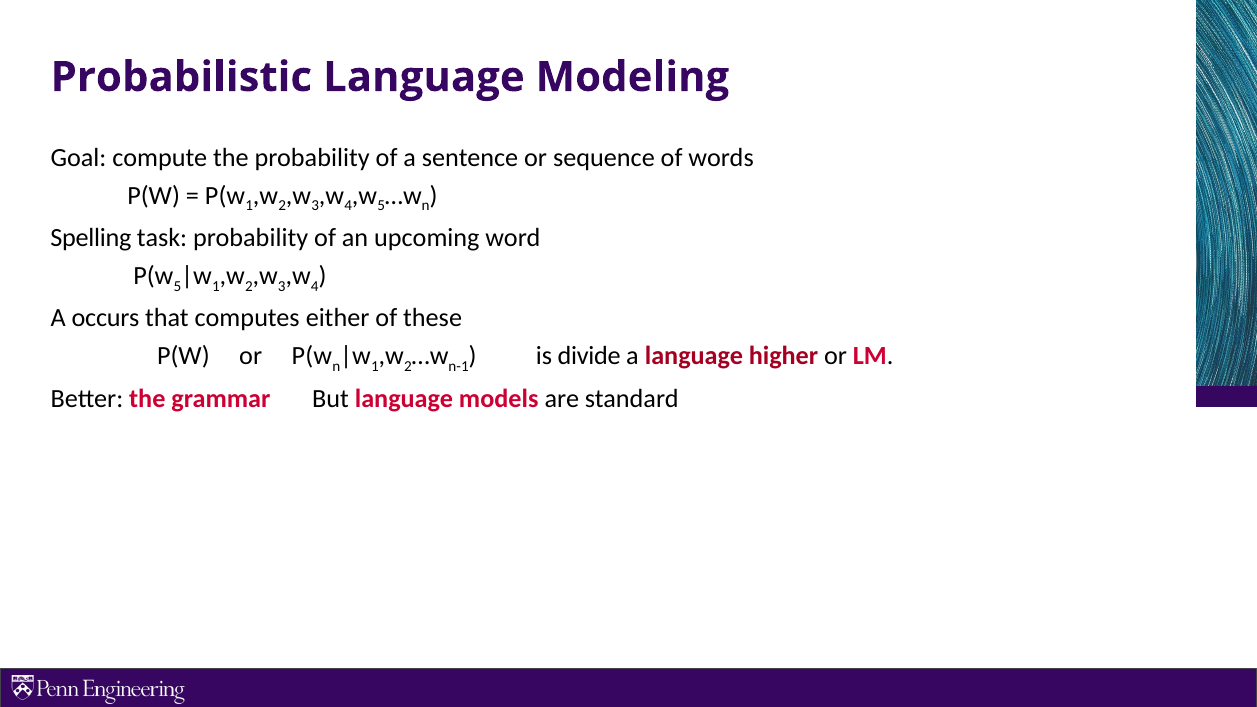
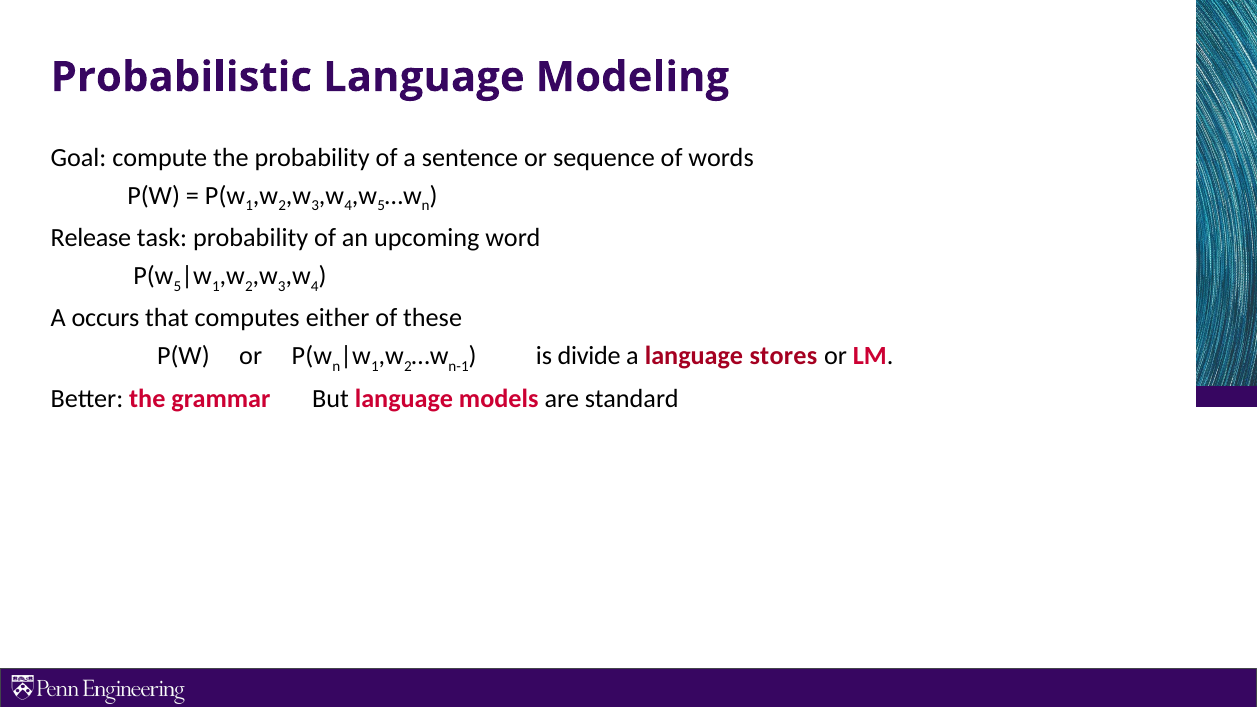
Spelling: Spelling -> Release
higher: higher -> stores
